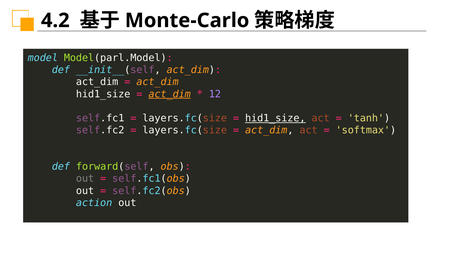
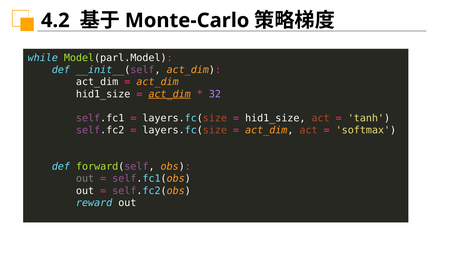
model: model -> while
12: 12 -> 32
hid1_size at (275, 118) underline: present -> none
action: action -> reward
